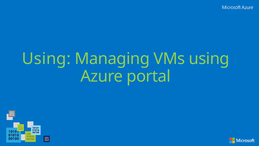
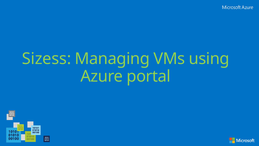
Using at (46, 59): Using -> Sizess
